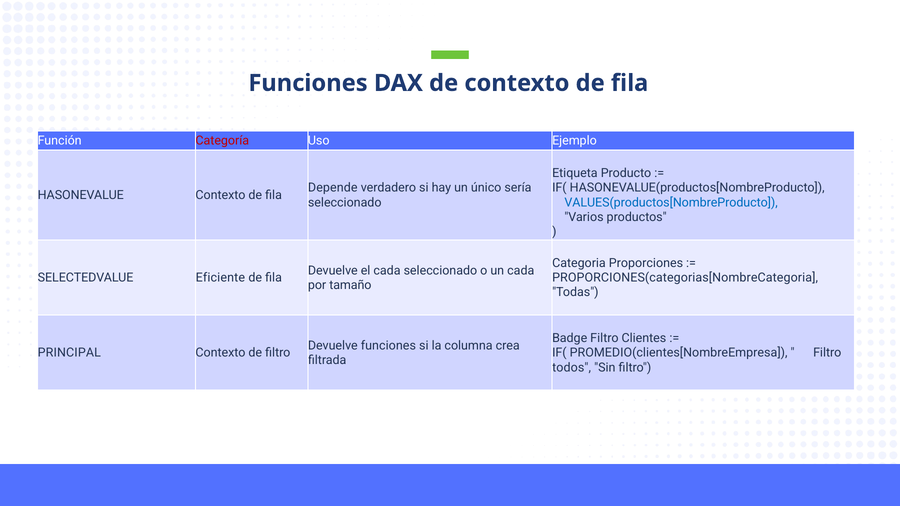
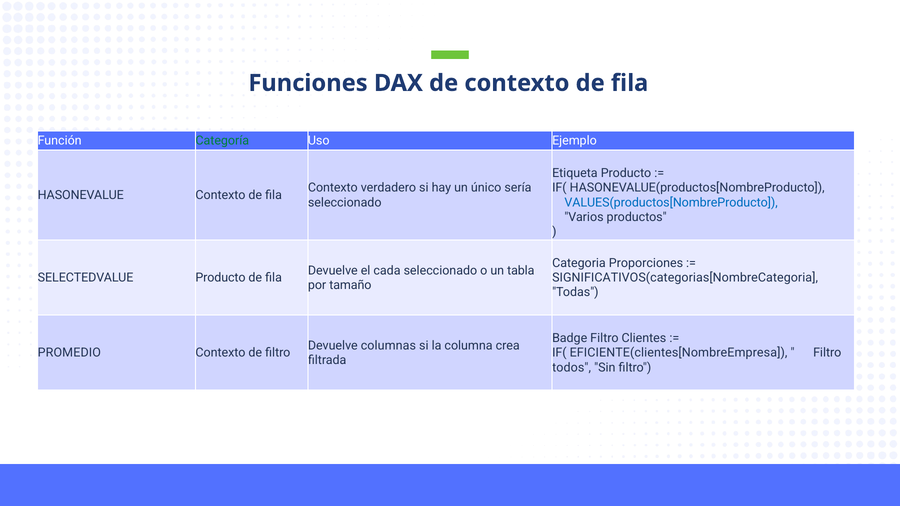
Categoría colour: red -> green
Depende at (333, 188): Depende -> Contexto
un cada: cada -> tabla
SELECTEDVALUE Eficiente: Eficiente -> Producto
PROPORCIONES(categorias[NombreCategoria: PROPORCIONES(categorias[NombreCategoria -> SIGNIFICATIVOS(categorias[NombreCategoria
Devuelve funciones: funciones -> columnas
PRINCIPAL: PRINCIPAL -> PROMEDIO
PROMEDIO(clientes[NombreEmpresa: PROMEDIO(clientes[NombreEmpresa -> EFICIENTE(clientes[NombreEmpresa
